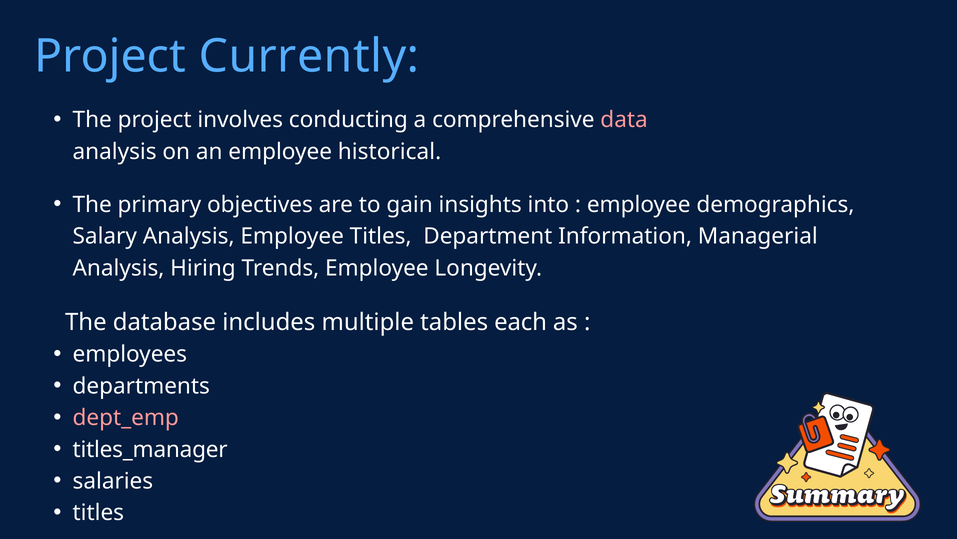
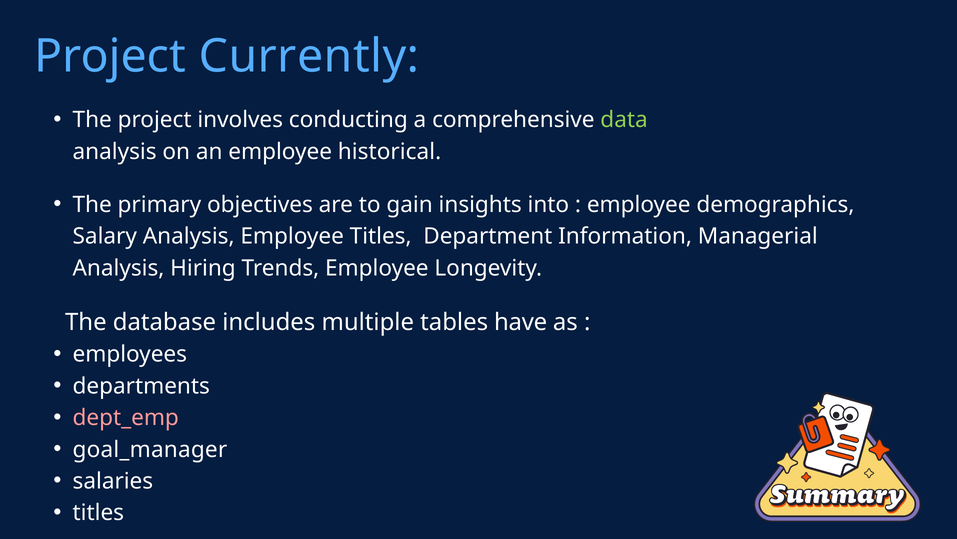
data colour: pink -> light green
each: each -> have
titles_manager: titles_manager -> goal_manager
